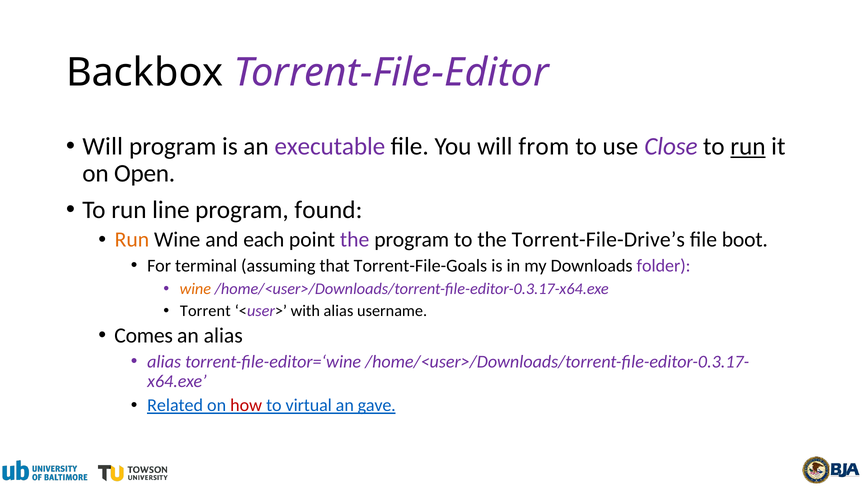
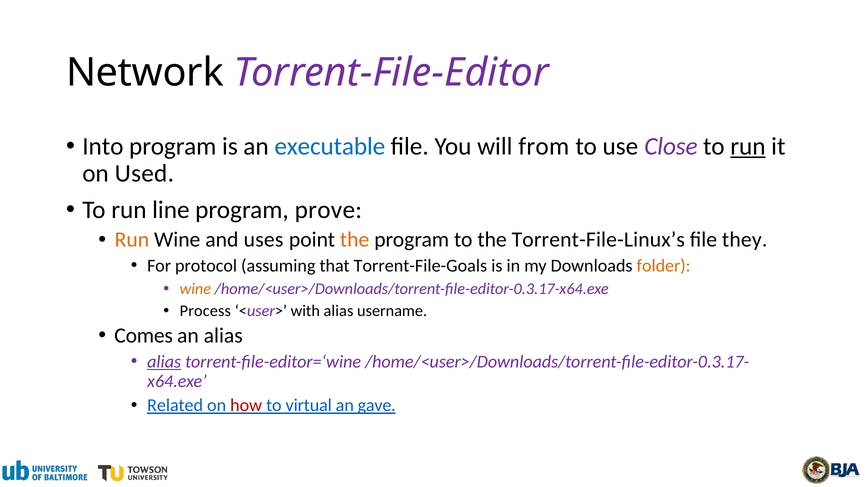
Backbox: Backbox -> Network
Will at (103, 146): Will -> Into
executable colour: purple -> blue
Open: Open -> Used
found: found -> prove
each: each -> uses
the at (355, 240) colour: purple -> orange
Torrent-File-Drive’s: Torrent-File-Drive’s -> Torrent-File-Linux’s
boot: boot -> they
terminal: terminal -> protocol
folder colour: purple -> orange
Torrent: Torrent -> Process
alias at (164, 362) underline: none -> present
